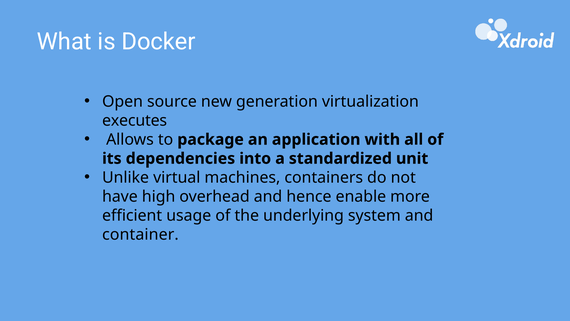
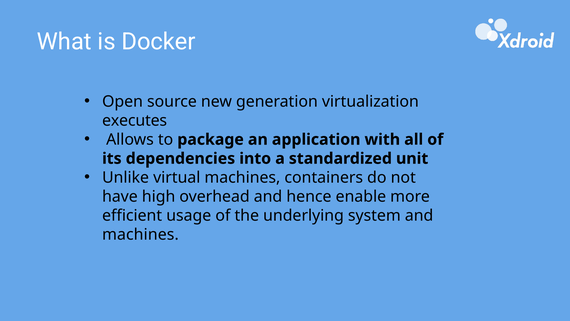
container at (140, 234): container -> machines
